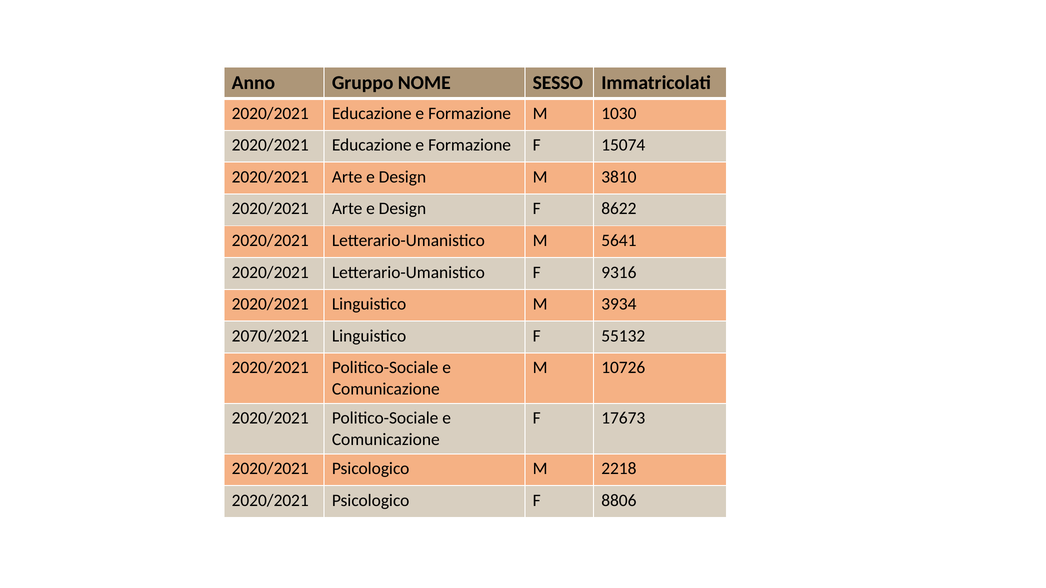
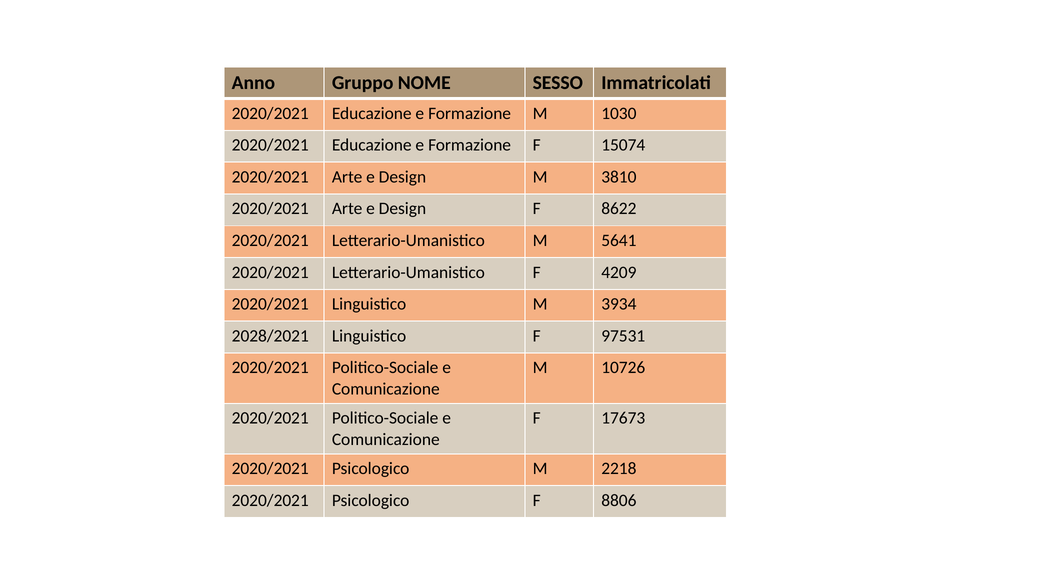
9316: 9316 -> 4209
2070/2021: 2070/2021 -> 2028/2021
55132: 55132 -> 97531
